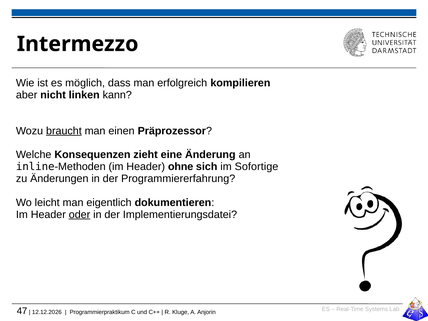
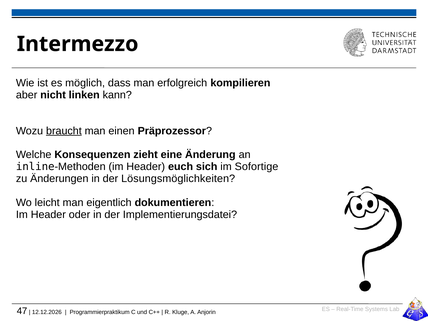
ohne: ohne -> euch
Programmiererfahrung: Programmiererfahrung -> Lösungsmöglichkeiten
oder underline: present -> none
